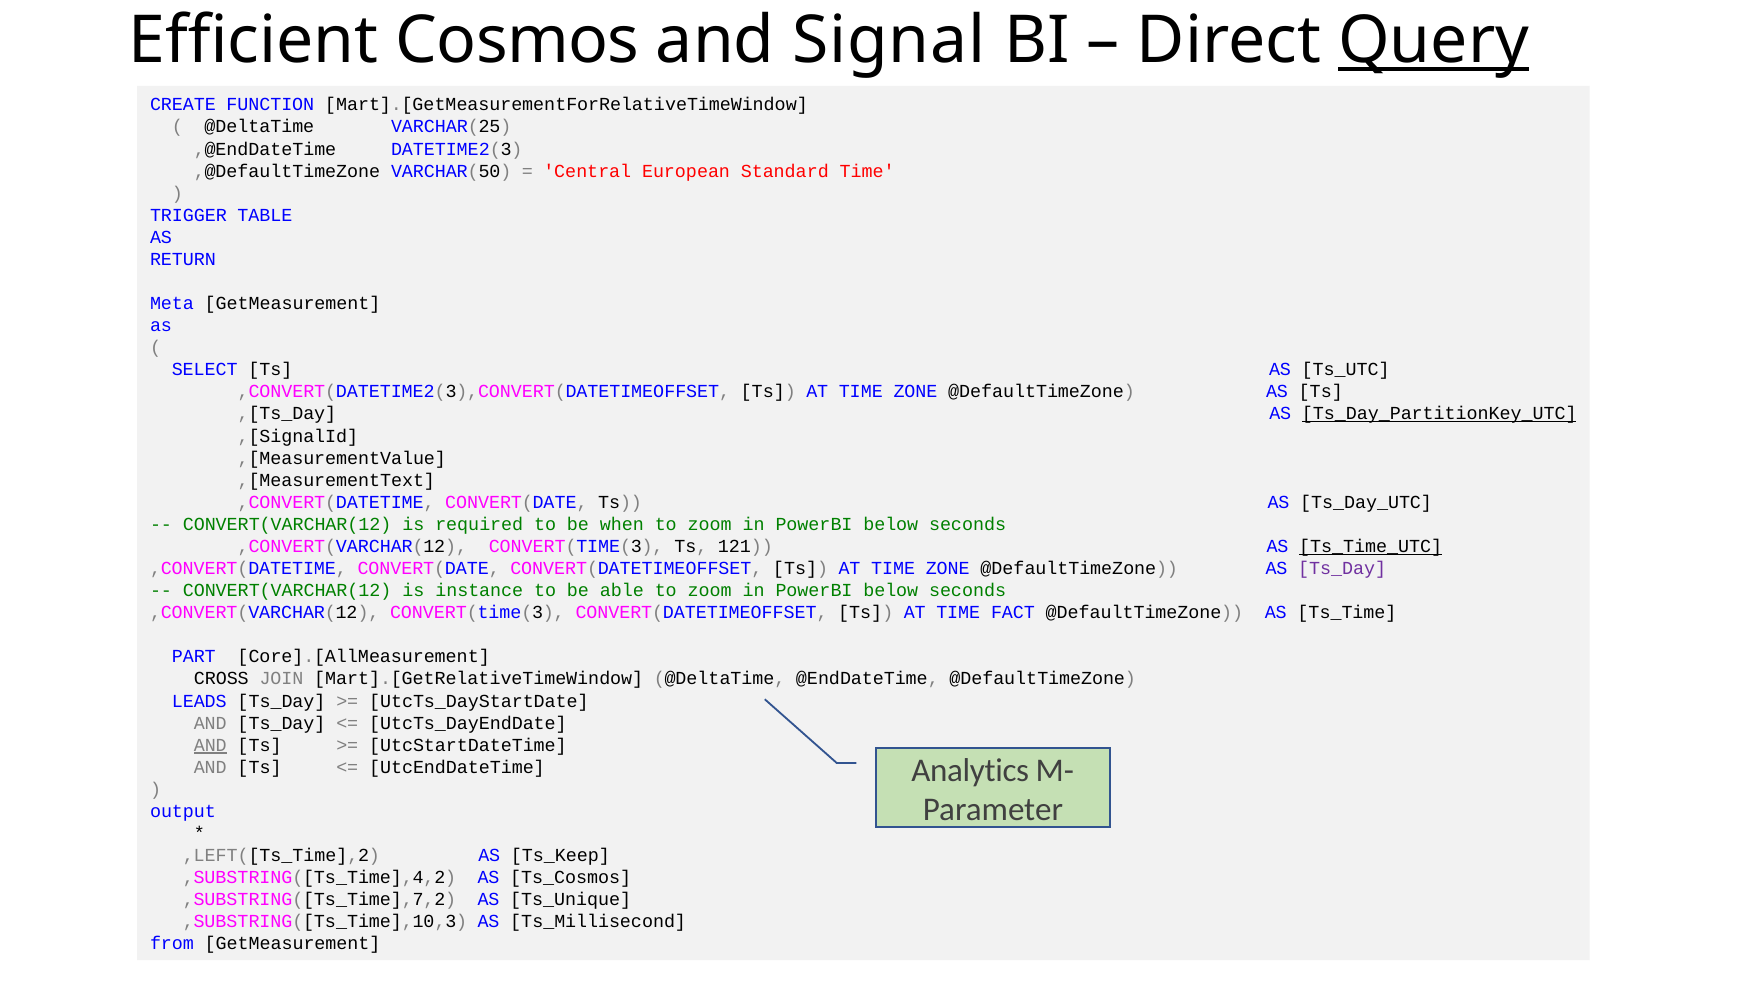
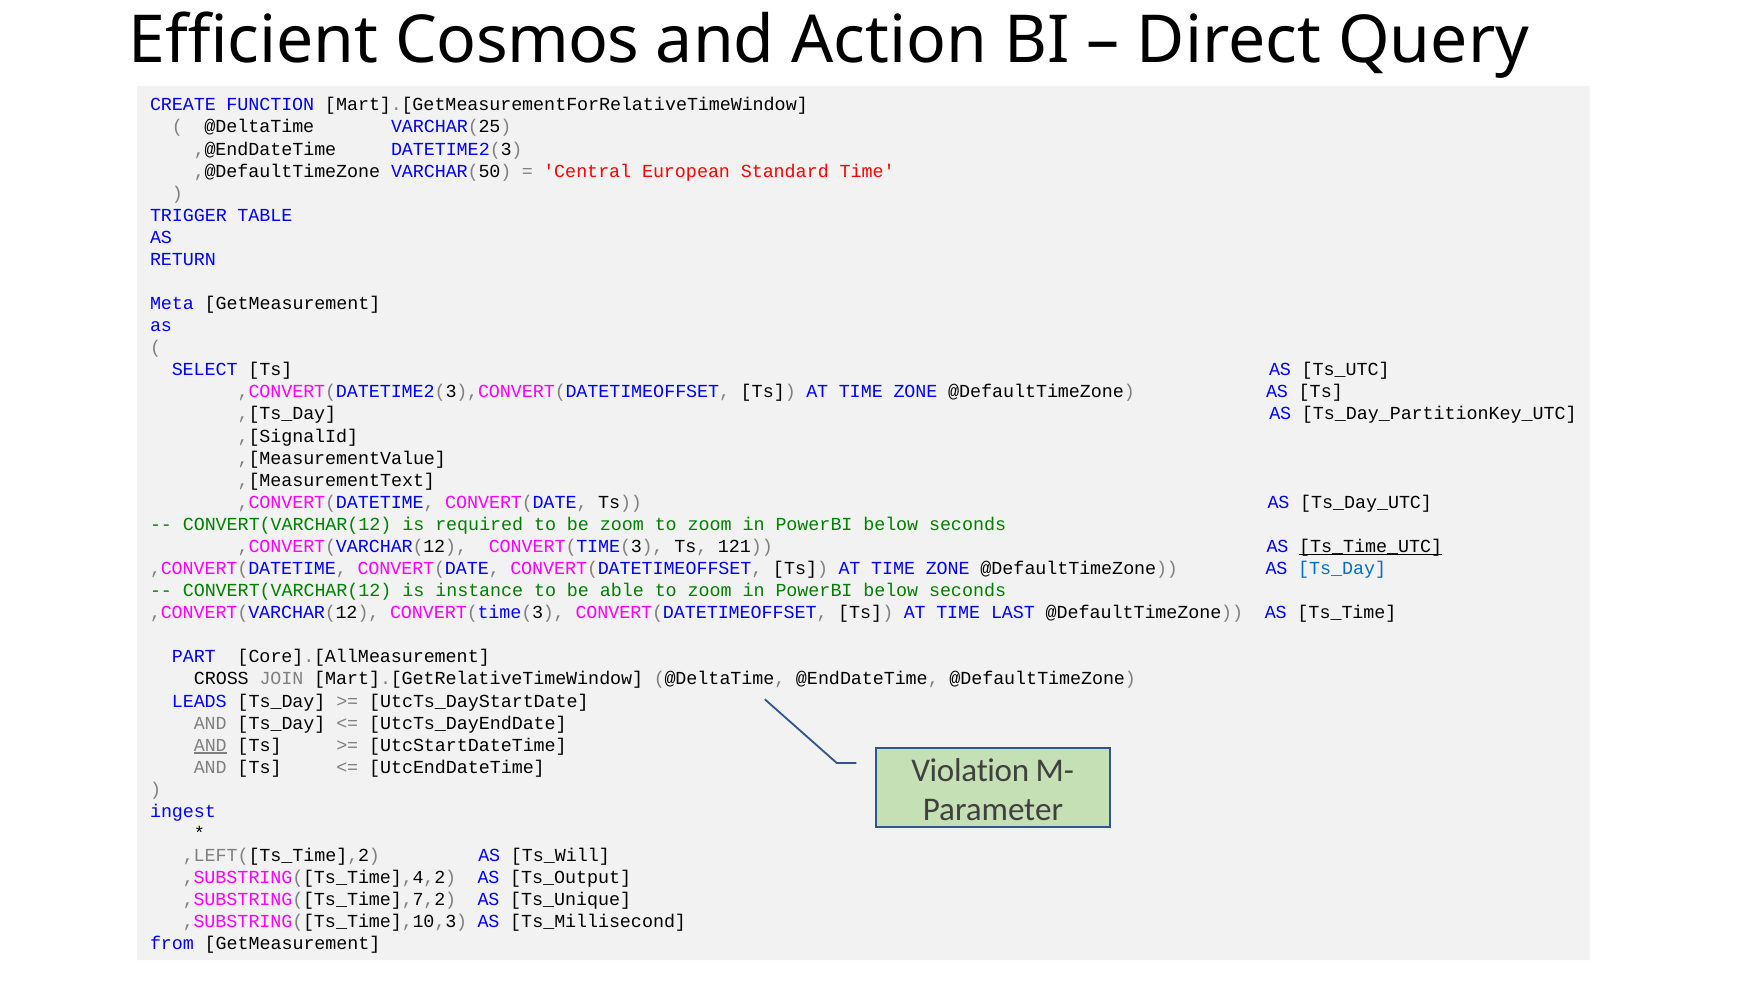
Signal: Signal -> Action
Query underline: present -> none
Ts_Day_PartitionKey_UTC underline: present -> none
be when: when -> zoom
Ts_Day at (1342, 568) colour: purple -> blue
FACT: FACT -> LAST
Analytics: Analytics -> Violation
output: output -> ingest
Ts_Keep: Ts_Keep -> Ts_Will
Ts_Cosmos: Ts_Cosmos -> Ts_Output
